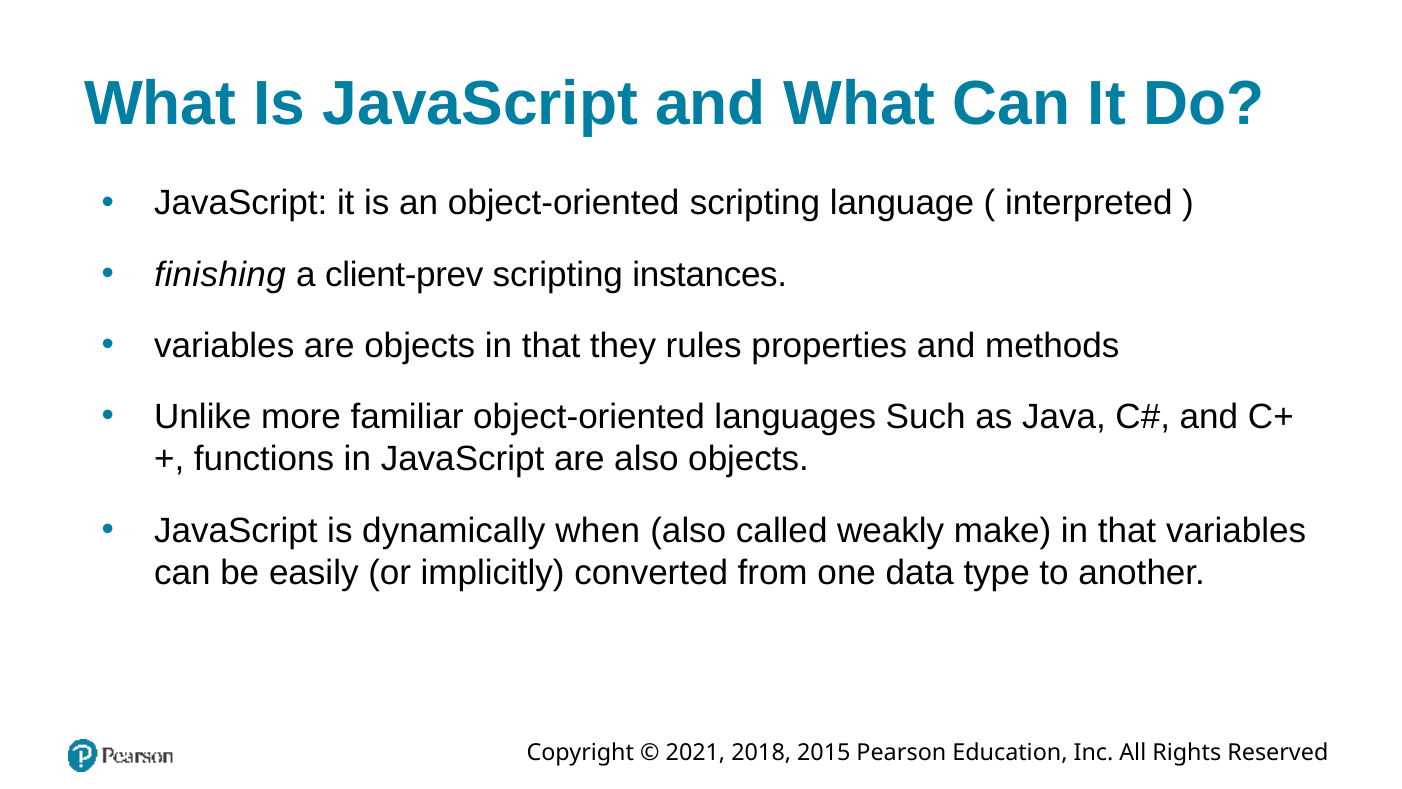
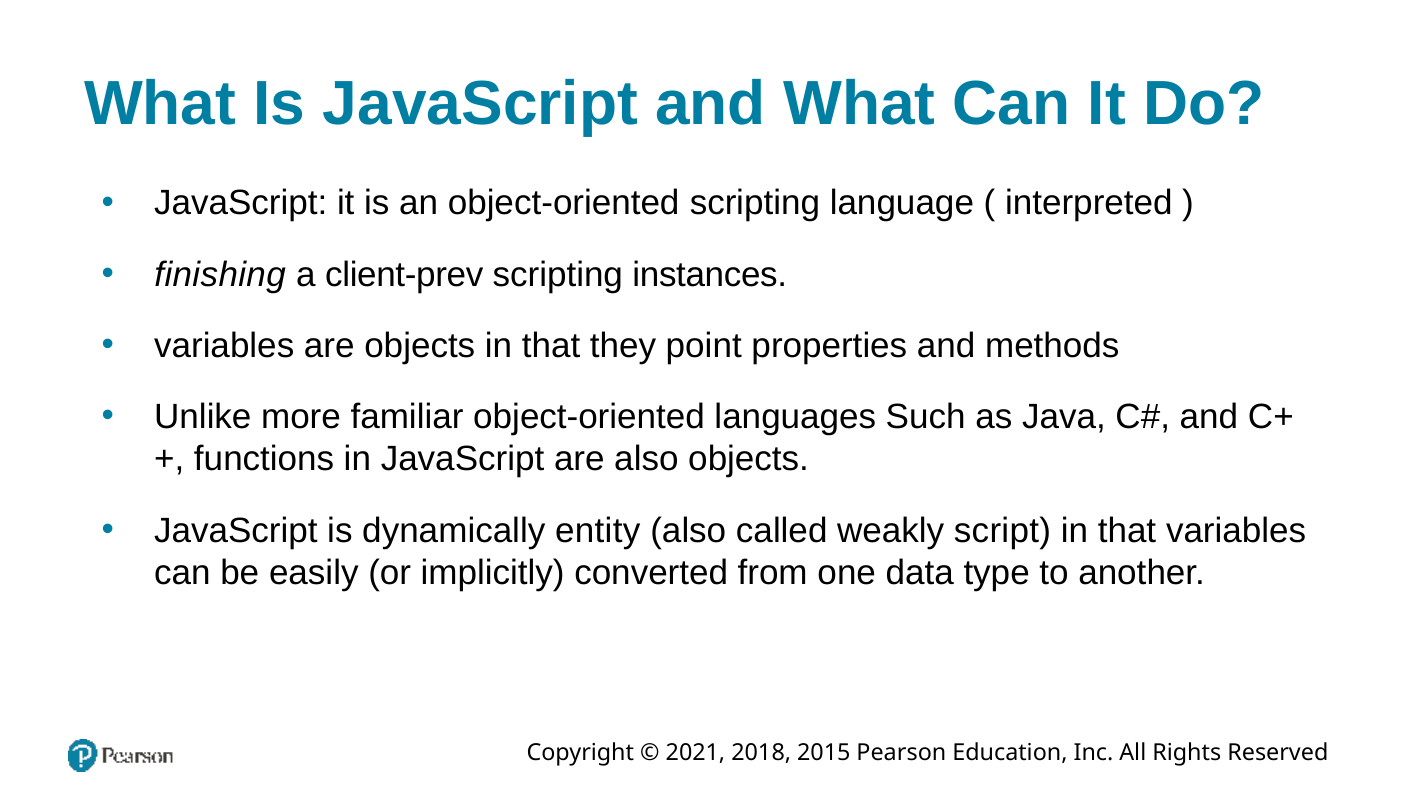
rules: rules -> point
when: when -> entity
make: make -> script
